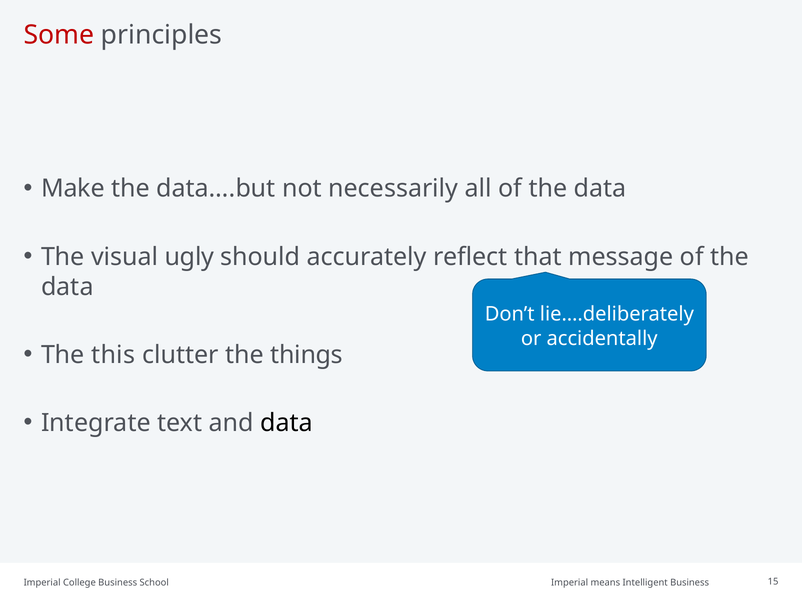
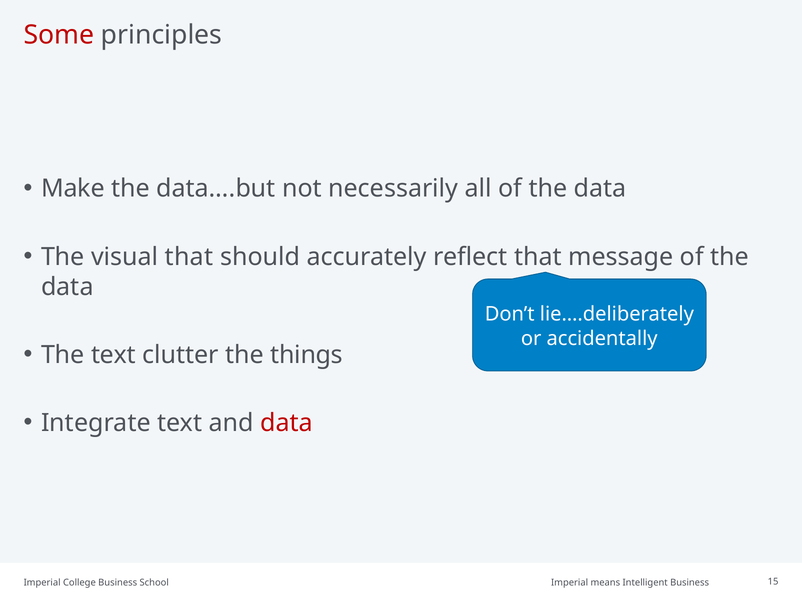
visual ugly: ugly -> that
The this: this -> text
data at (287, 422) colour: black -> red
